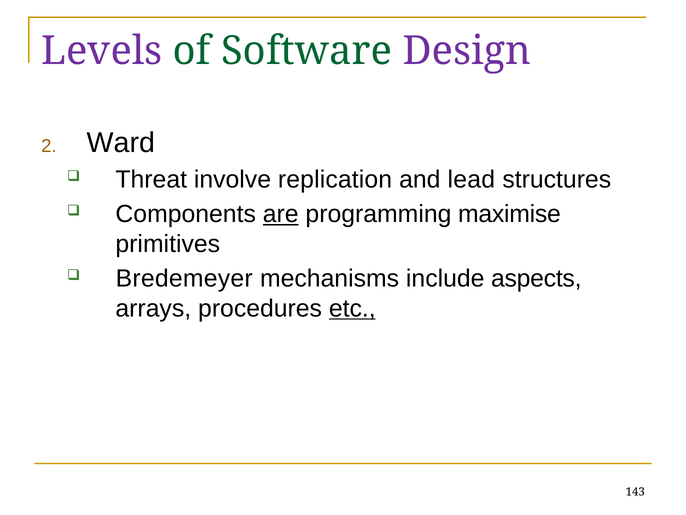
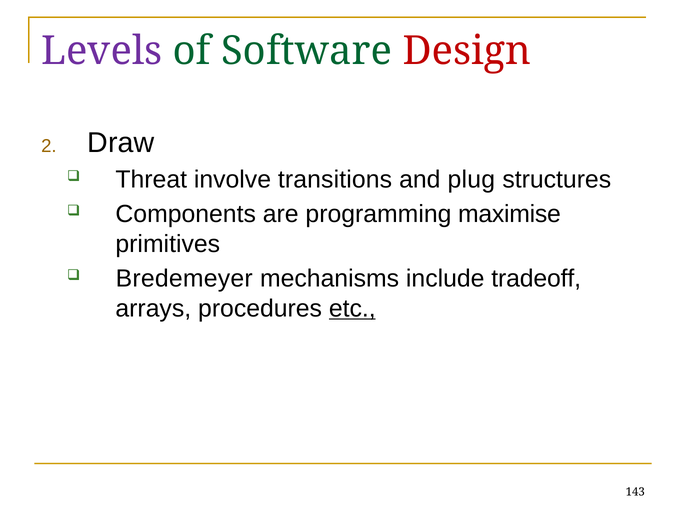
Design colour: purple -> red
Ward: Ward -> Draw
replication: replication -> transitions
lead: lead -> plug
are underline: present -> none
aspects: aspects -> tradeoff
